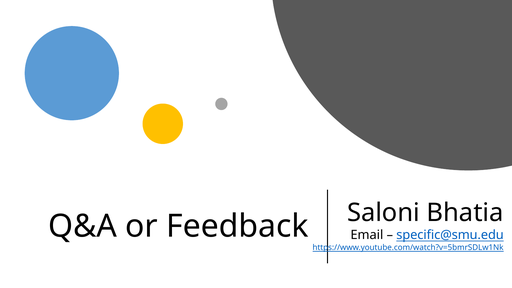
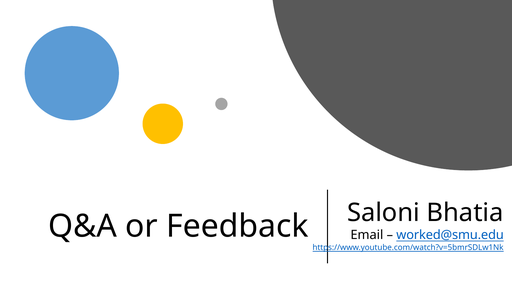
specific@smu.edu: specific@smu.edu -> worked@smu.edu
